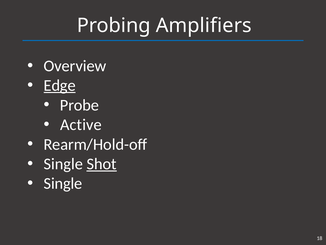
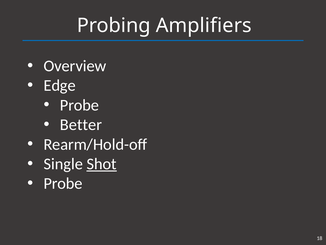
Edge underline: present -> none
Active: Active -> Better
Single at (63, 183): Single -> Probe
